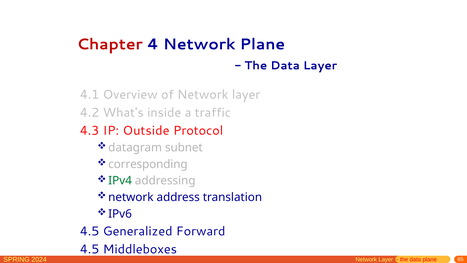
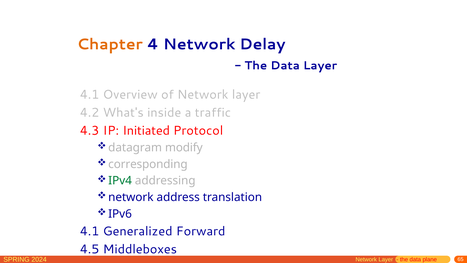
Chapter colour: red -> orange
Network Plane: Plane -> Delay
Outside: Outside -> Initiated
subnet: subnet -> modify
4.5 at (90, 231): 4.5 -> 4.1
